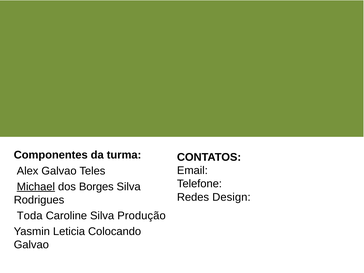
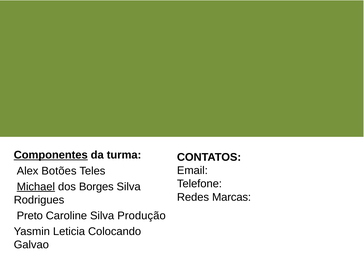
Componentes underline: none -> present
Alex Galvao: Galvao -> Botões
Design: Design -> Marcas
Toda: Toda -> Preto
